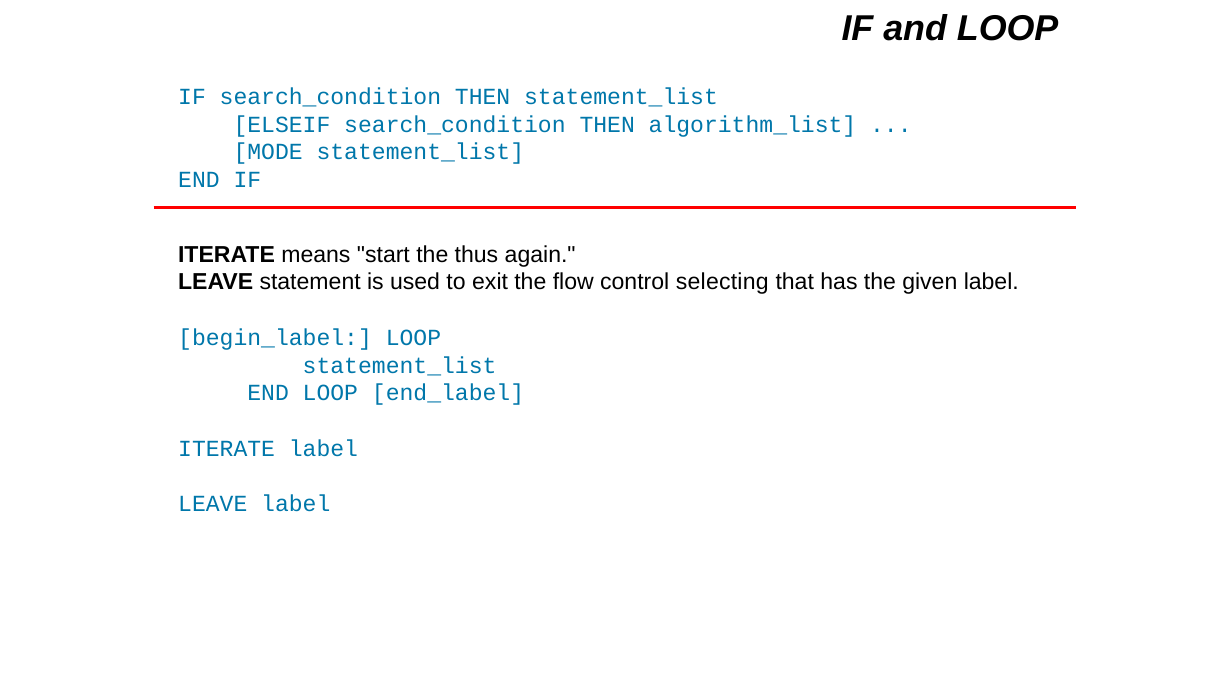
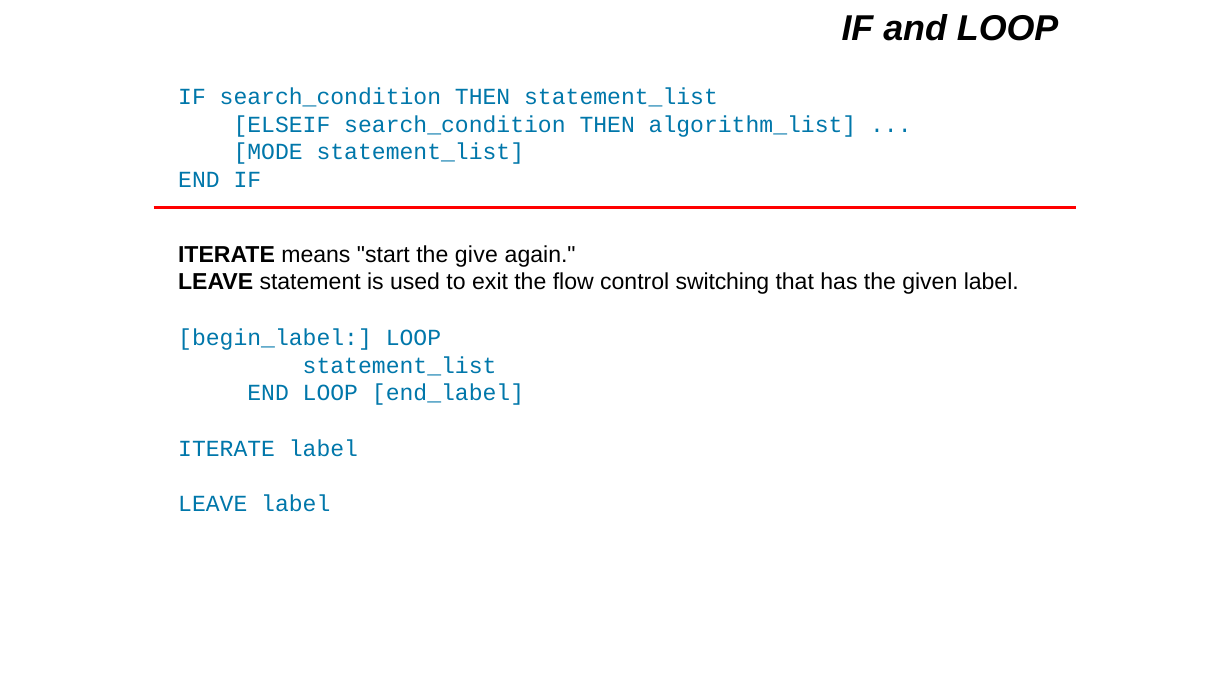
thus: thus -> give
selecting: selecting -> switching
